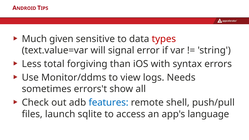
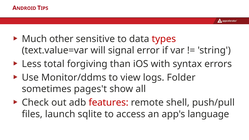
given: given -> other
Needs: Needs -> Folder
errors't: errors't -> pages't
features colour: blue -> red
